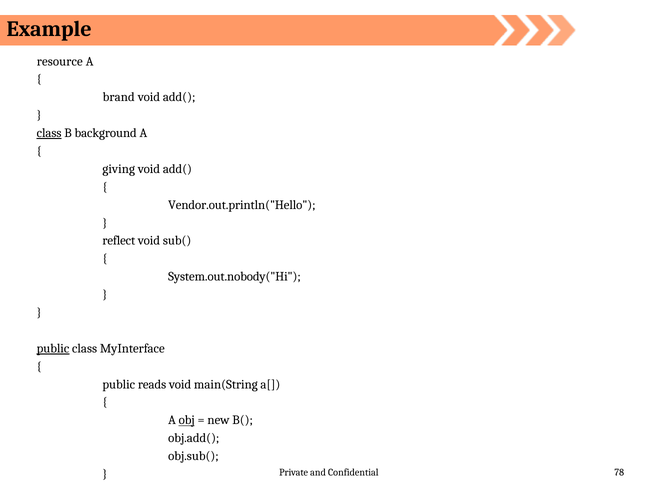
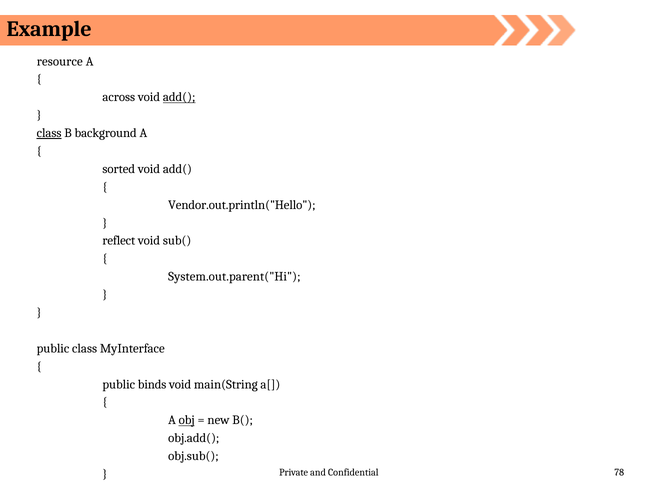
brand: brand -> across
add( at (179, 97) underline: none -> present
giving: giving -> sorted
System.out.nobody("Hi: System.out.nobody("Hi -> System.out.parent("Hi
public at (53, 348) underline: present -> none
reads: reads -> binds
